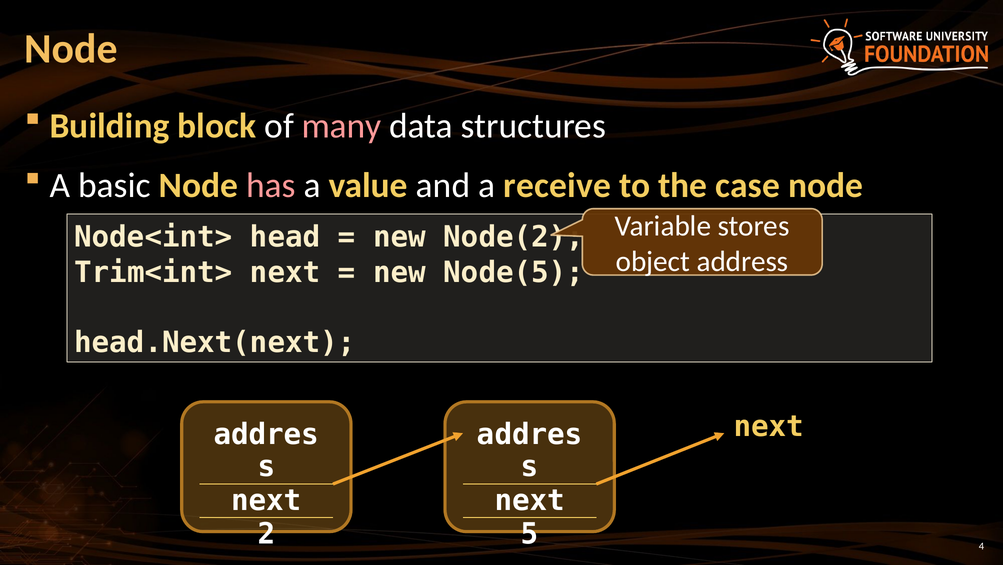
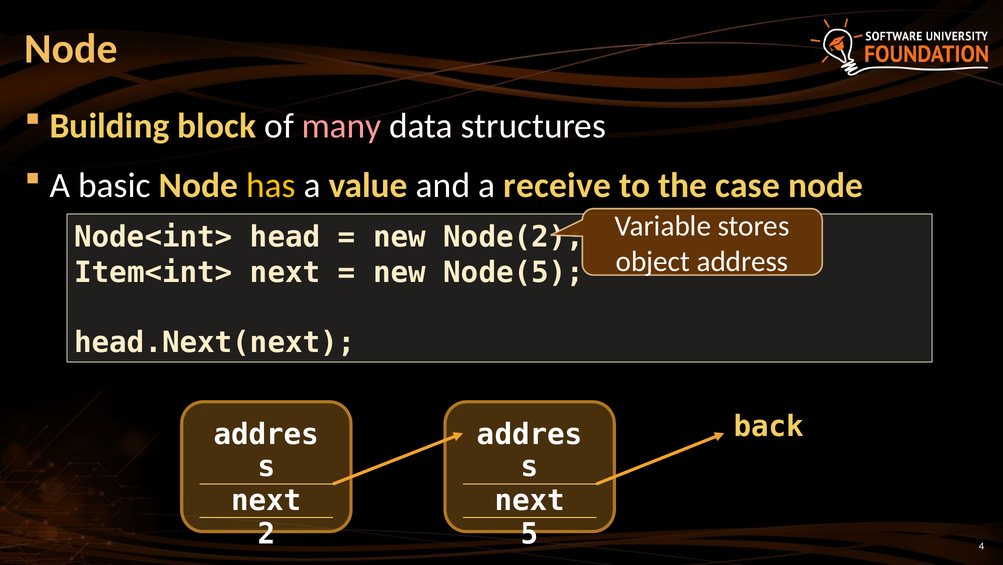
has colour: pink -> yellow
Trim<int>: Trim<int> -> Item<int>
next at (769, 426): next -> back
